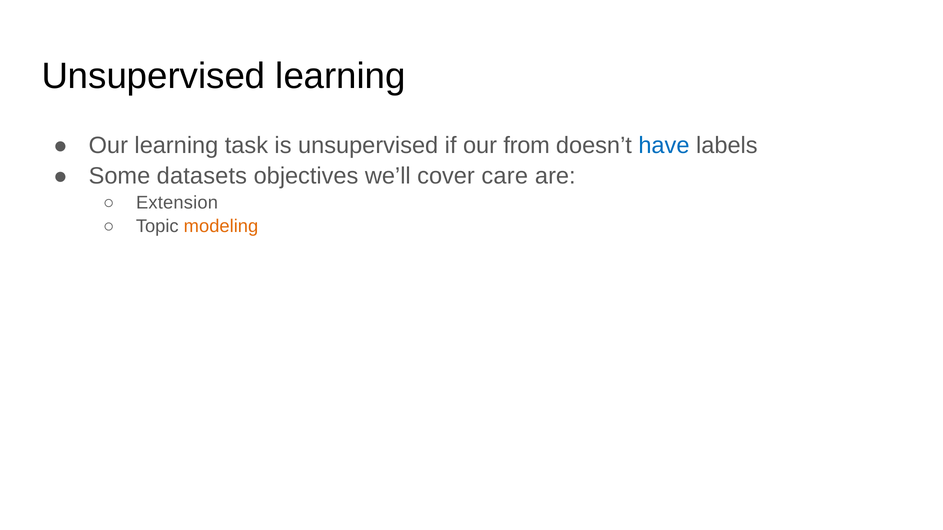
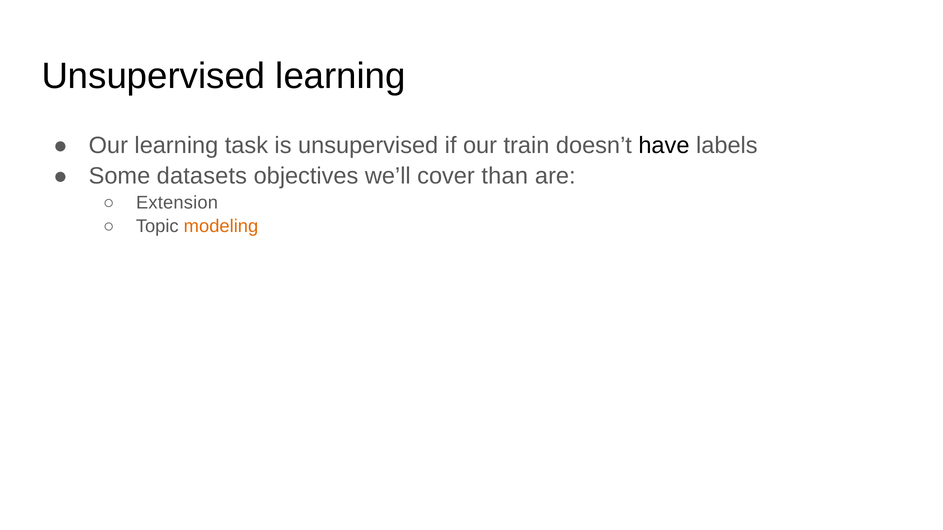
from: from -> train
have colour: blue -> black
care: care -> than
